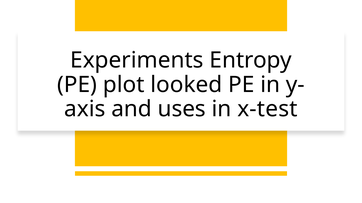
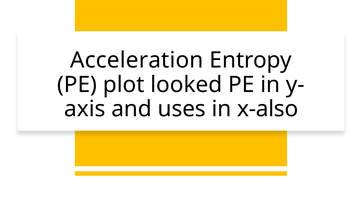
Experiments: Experiments -> Acceleration
x-test: x-test -> x-also
